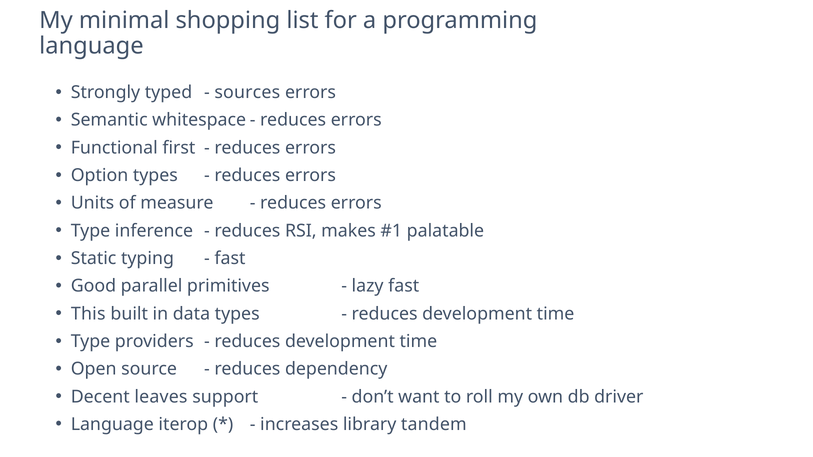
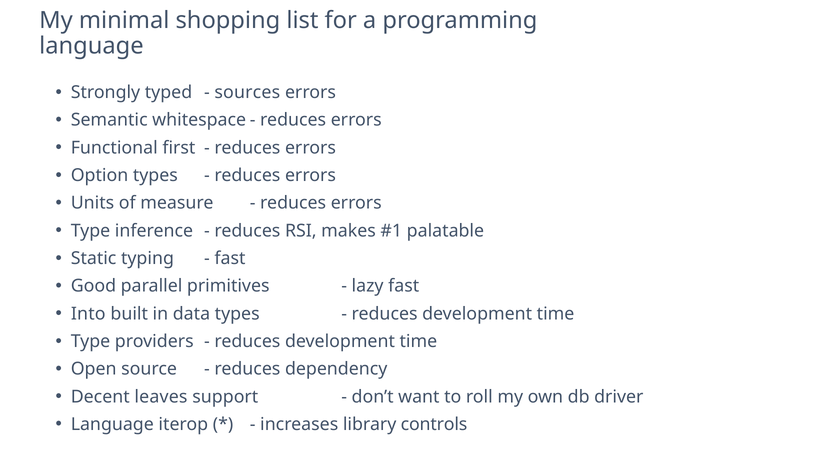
This: This -> Into
tandem: tandem -> controls
